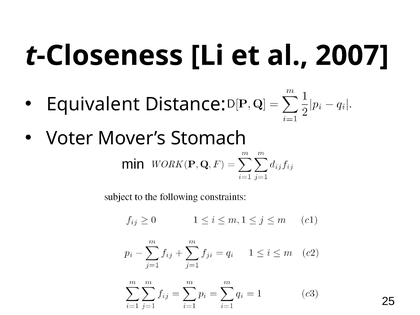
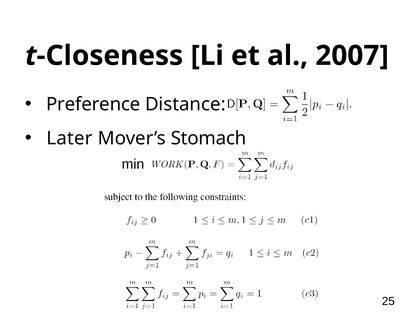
Equivalent: Equivalent -> Preference
Voter: Voter -> Later
